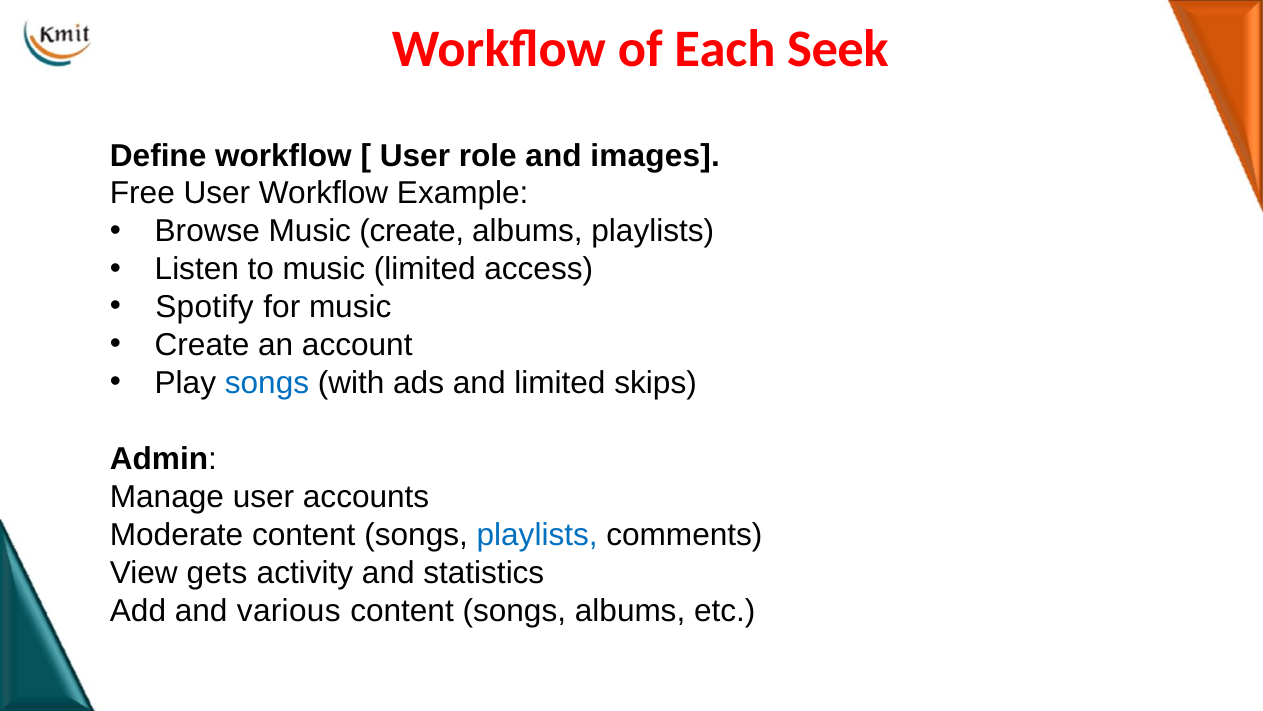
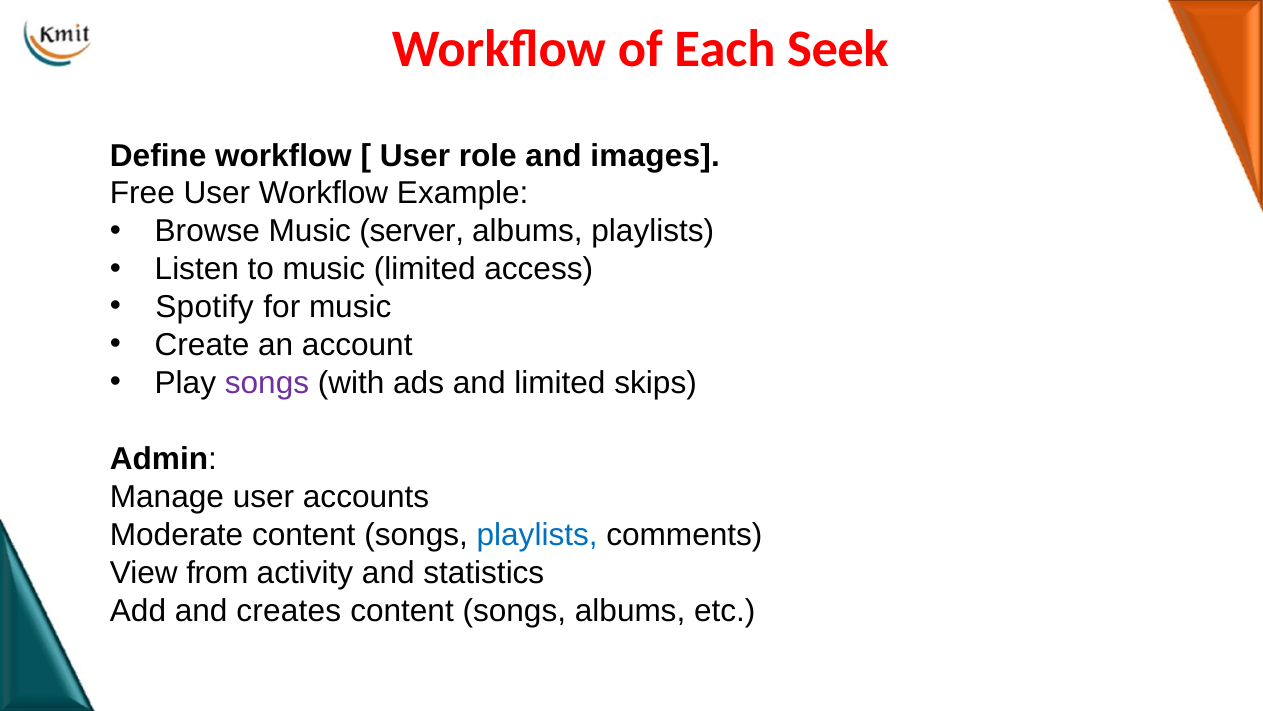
Music create: create -> server
songs at (267, 383) colour: blue -> purple
gets: gets -> from
various: various -> creates
